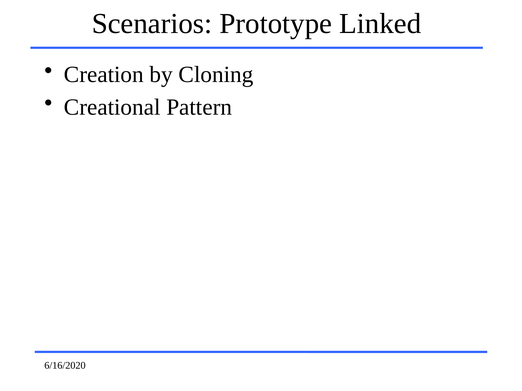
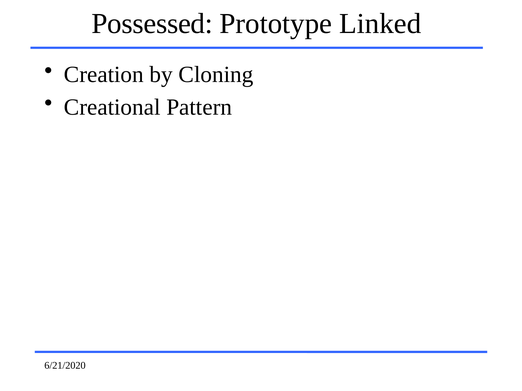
Scenarios: Scenarios -> Possessed
6/16/2020: 6/16/2020 -> 6/21/2020
